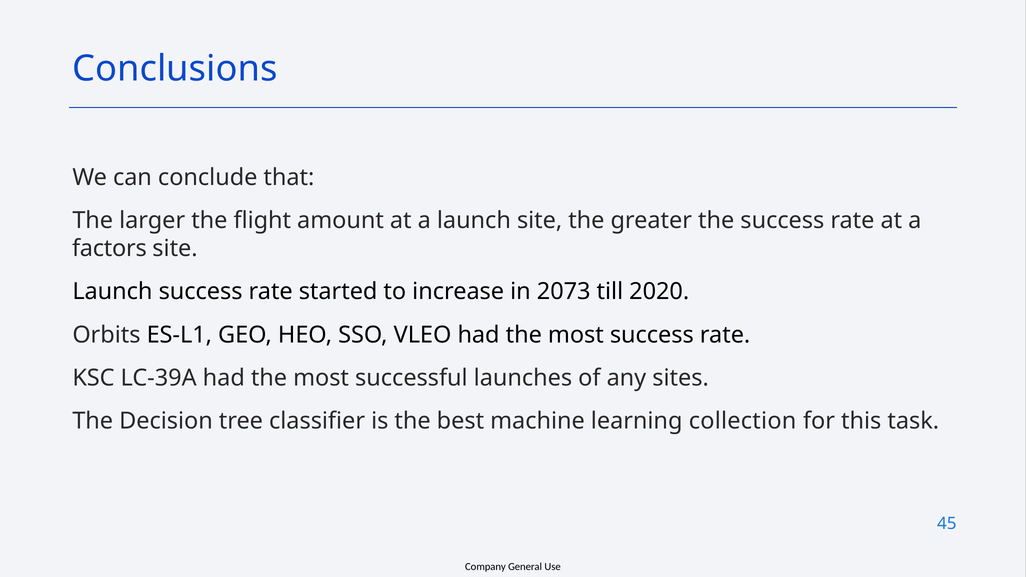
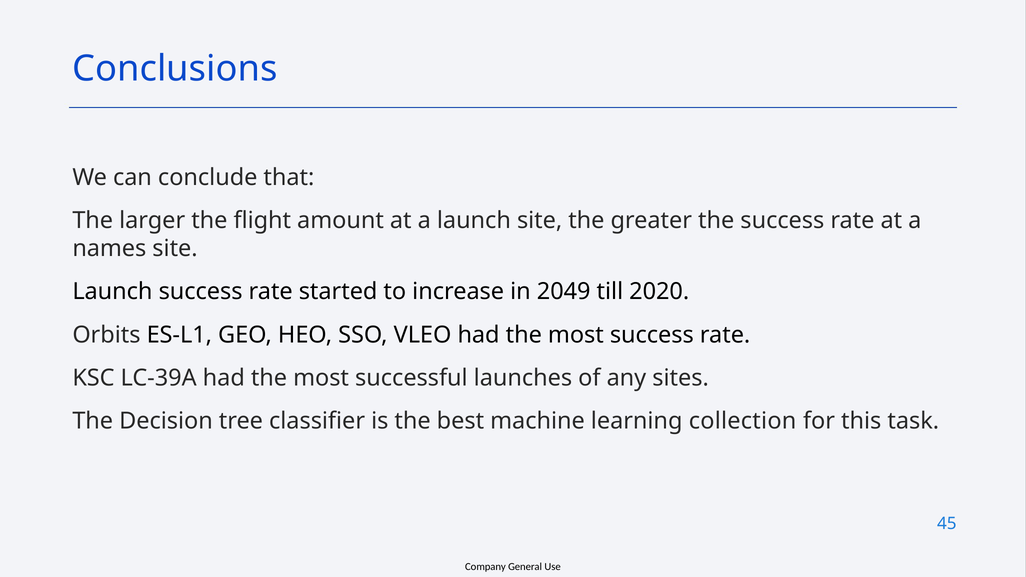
factors: factors -> names
2073: 2073 -> 2049
